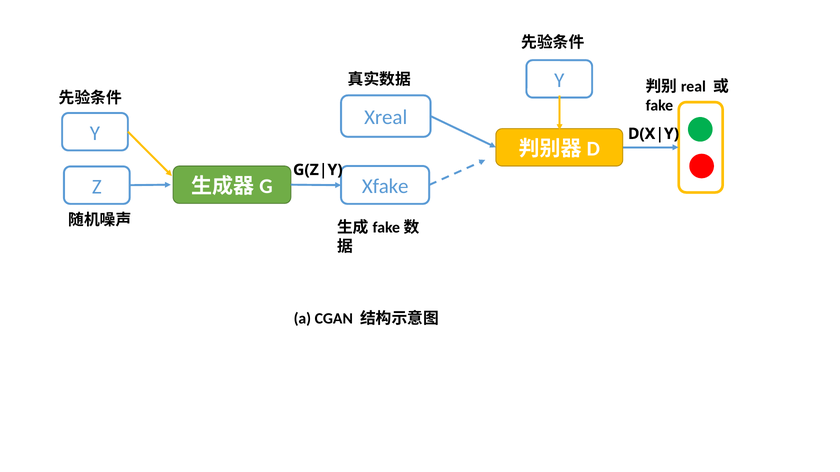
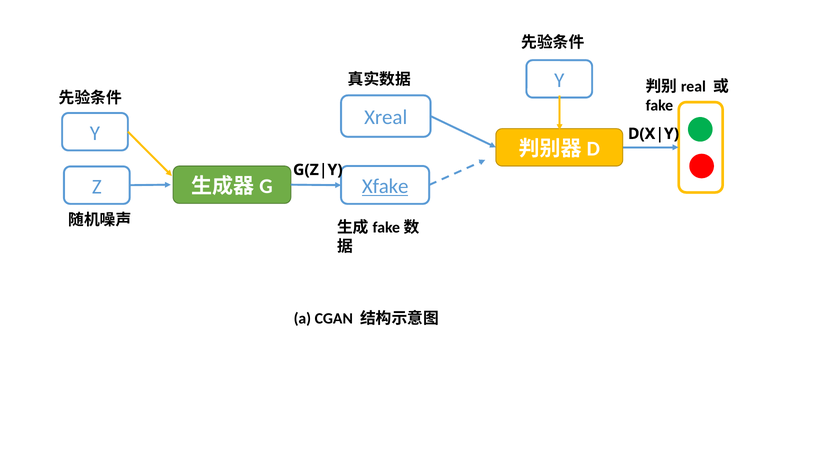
Xfake underline: none -> present
